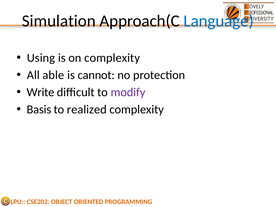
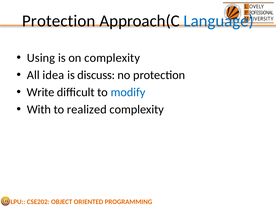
Simulation at (59, 21): Simulation -> Protection
able: able -> idea
cannot: cannot -> discuss
modify colour: purple -> blue
Basis: Basis -> With
